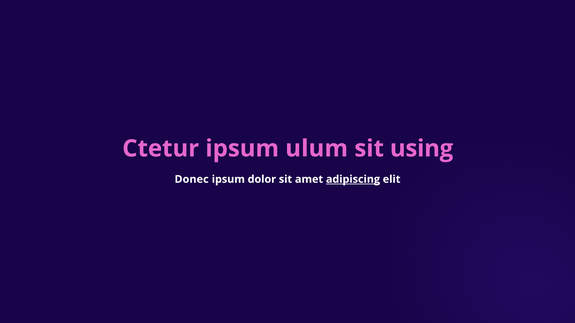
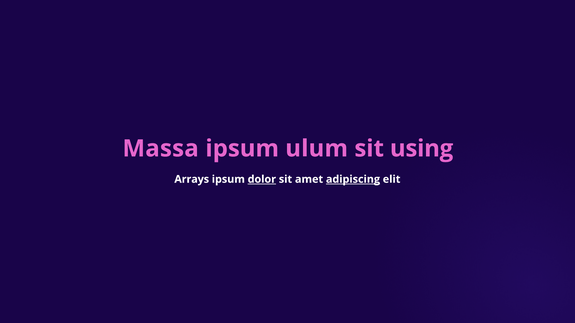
Ctetur: Ctetur -> Massa
Donec: Donec -> Arrays
dolor underline: none -> present
